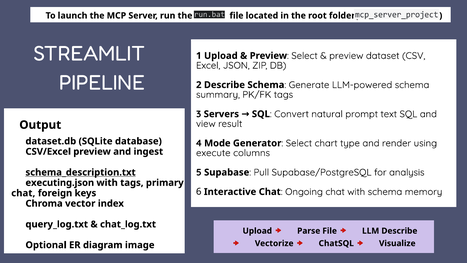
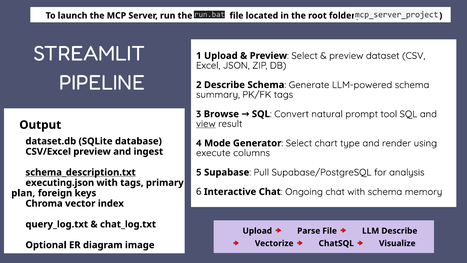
Servers: Servers -> Browse
text: text -> tool
view underline: none -> present
chat at (23, 193): chat -> plan
